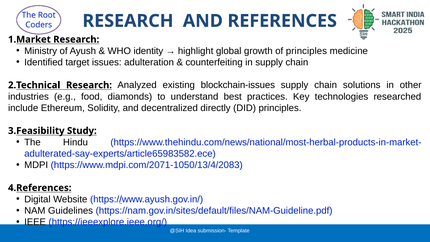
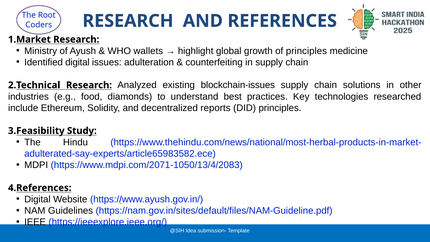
identity: identity -> wallets
Identified target: target -> digital
directly: directly -> reports
